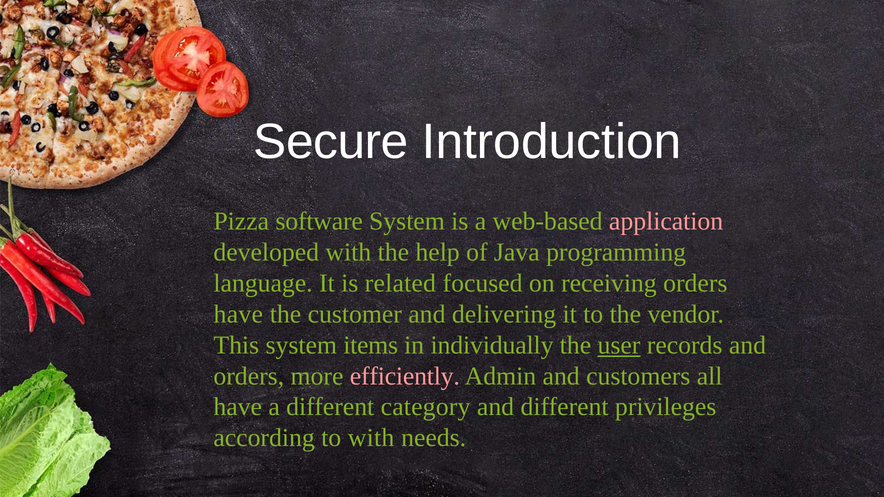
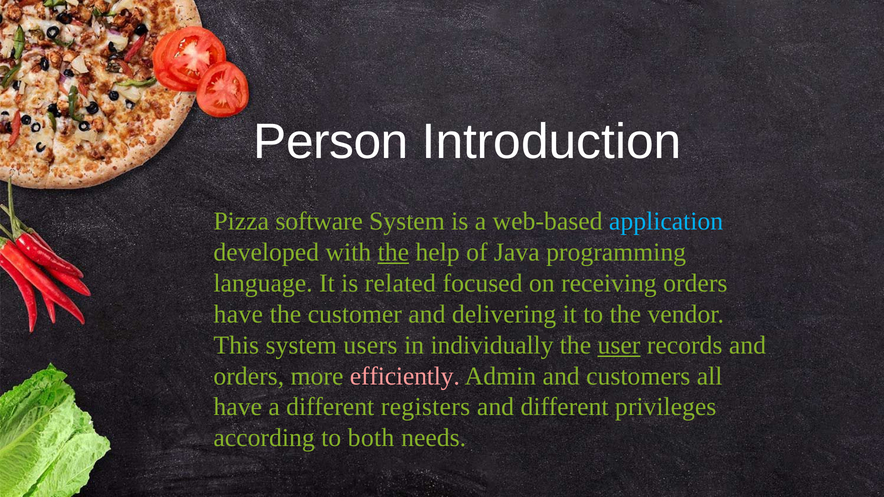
Secure: Secure -> Person
application colour: pink -> light blue
the at (393, 252) underline: none -> present
items: items -> users
category: category -> registers
to with: with -> both
